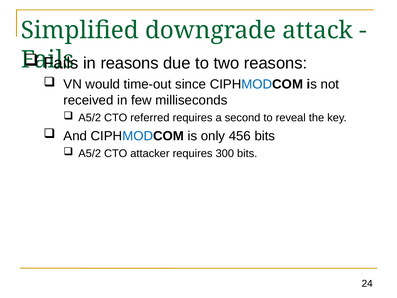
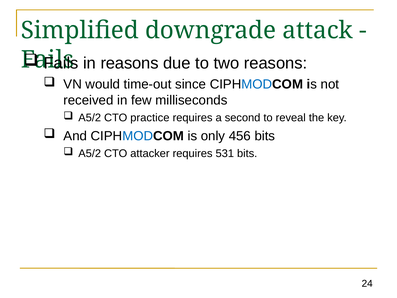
referred: referred -> practice
300: 300 -> 531
